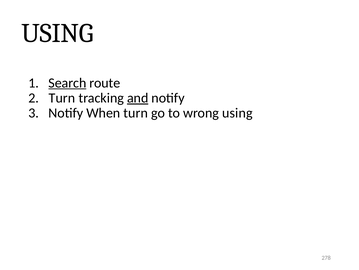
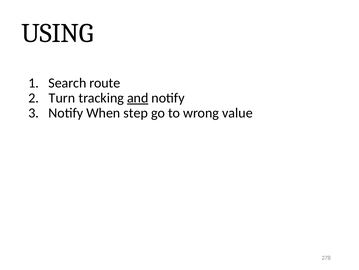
Search underline: present -> none
When turn: turn -> step
wrong using: using -> value
